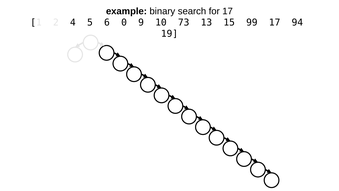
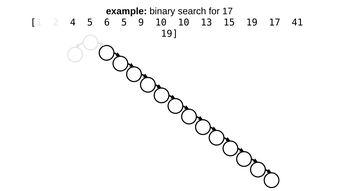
6 0: 0 -> 5
10 73: 73 -> 10
15 99: 99 -> 19
94: 94 -> 41
